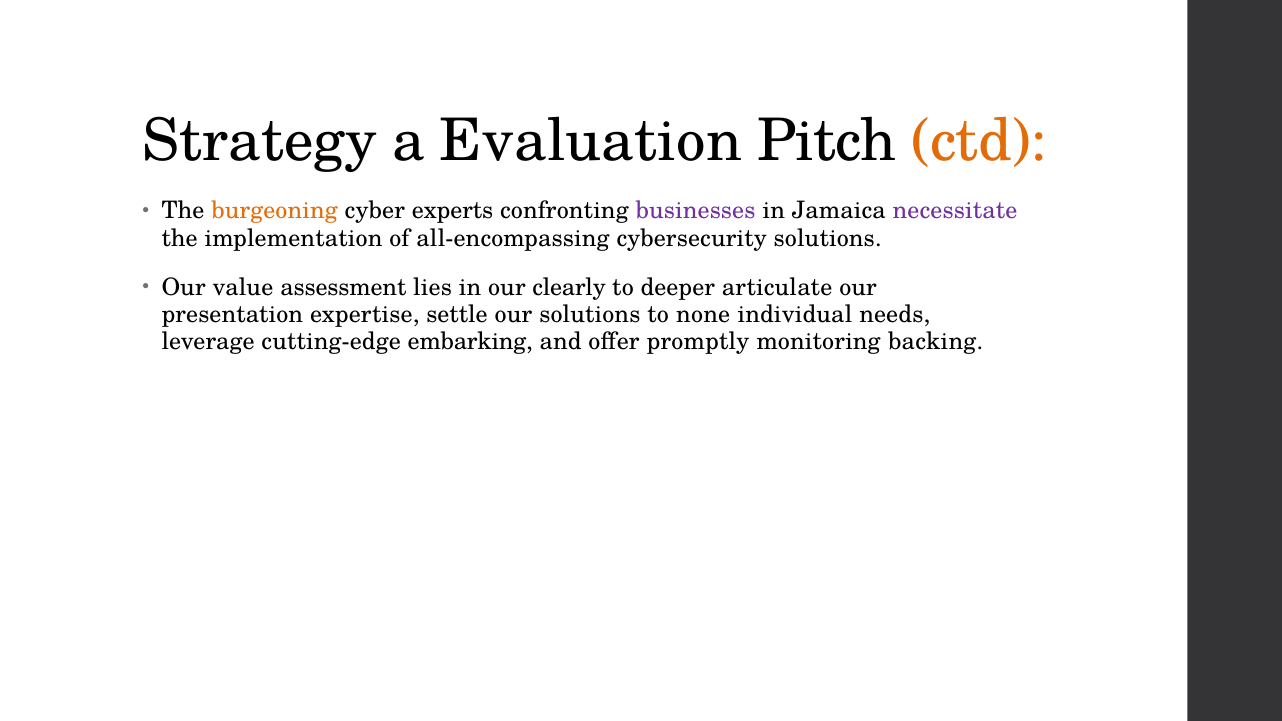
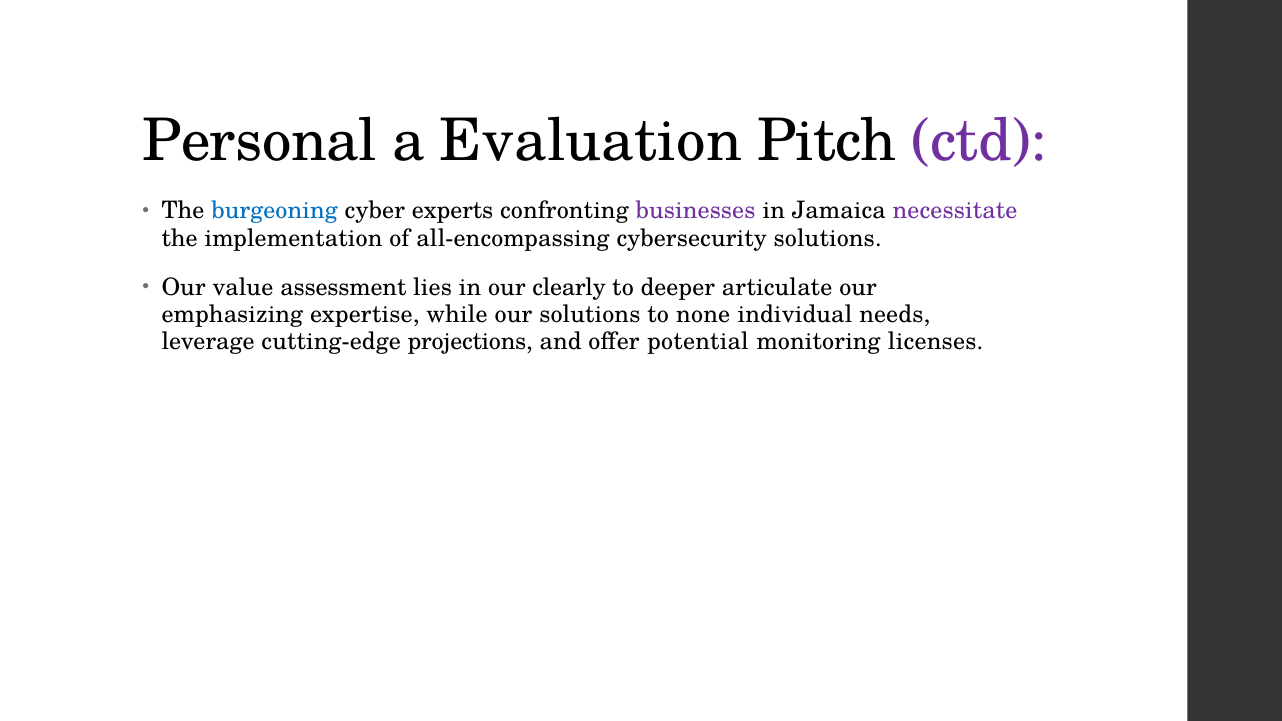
Strategy: Strategy -> Personal
ctd colour: orange -> purple
burgeoning colour: orange -> blue
presentation: presentation -> emphasizing
settle: settle -> while
embarking: embarking -> projections
promptly: promptly -> potential
backing: backing -> licenses
